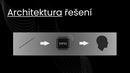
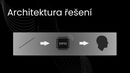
Architektura underline: present -> none
